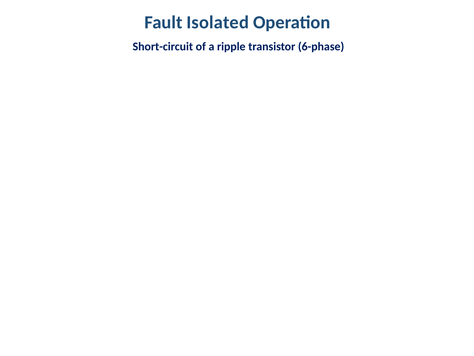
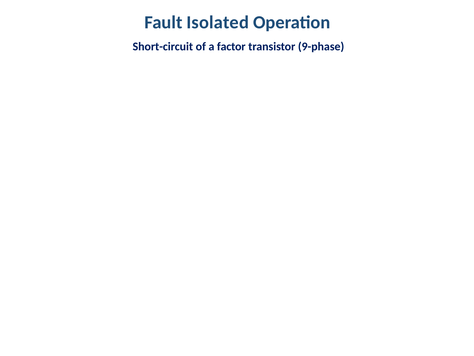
ripple: ripple -> factor
6-phase: 6-phase -> 9-phase
